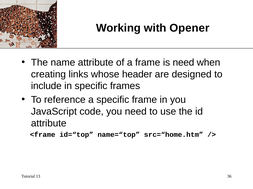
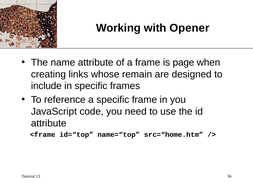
is need: need -> page
header: header -> remain
